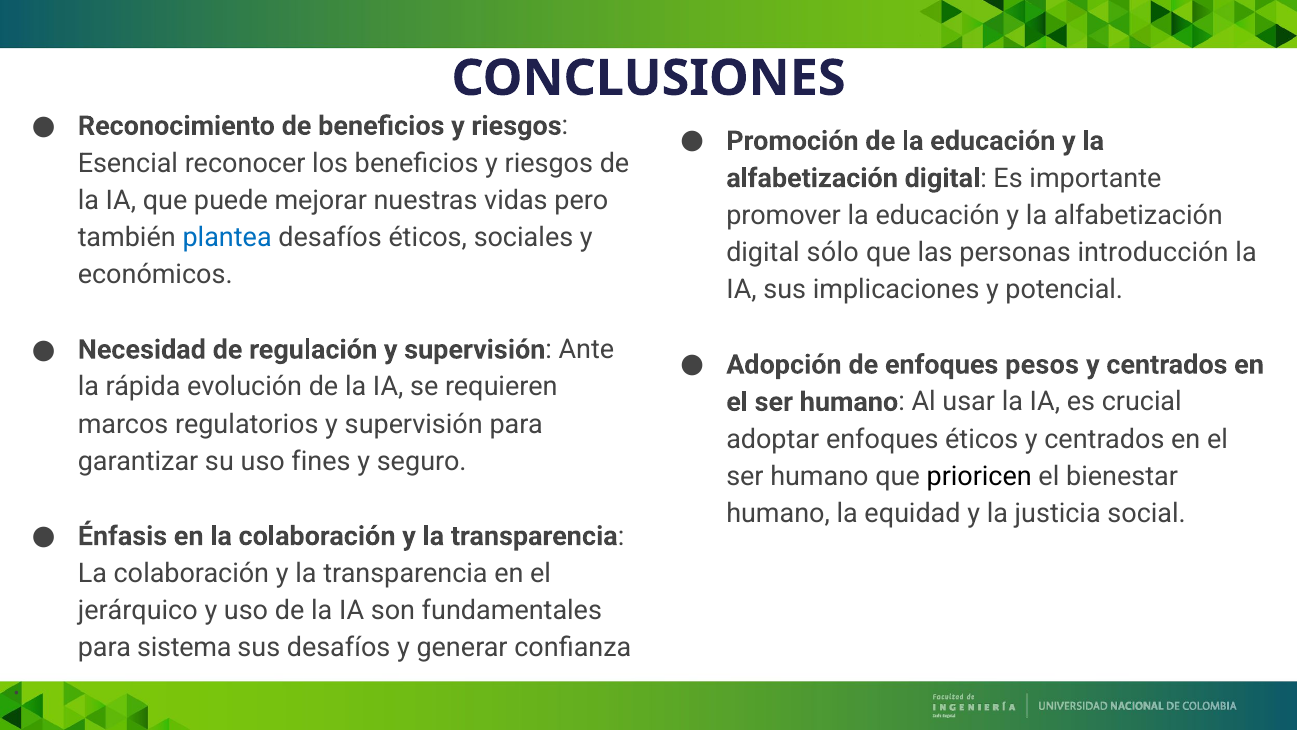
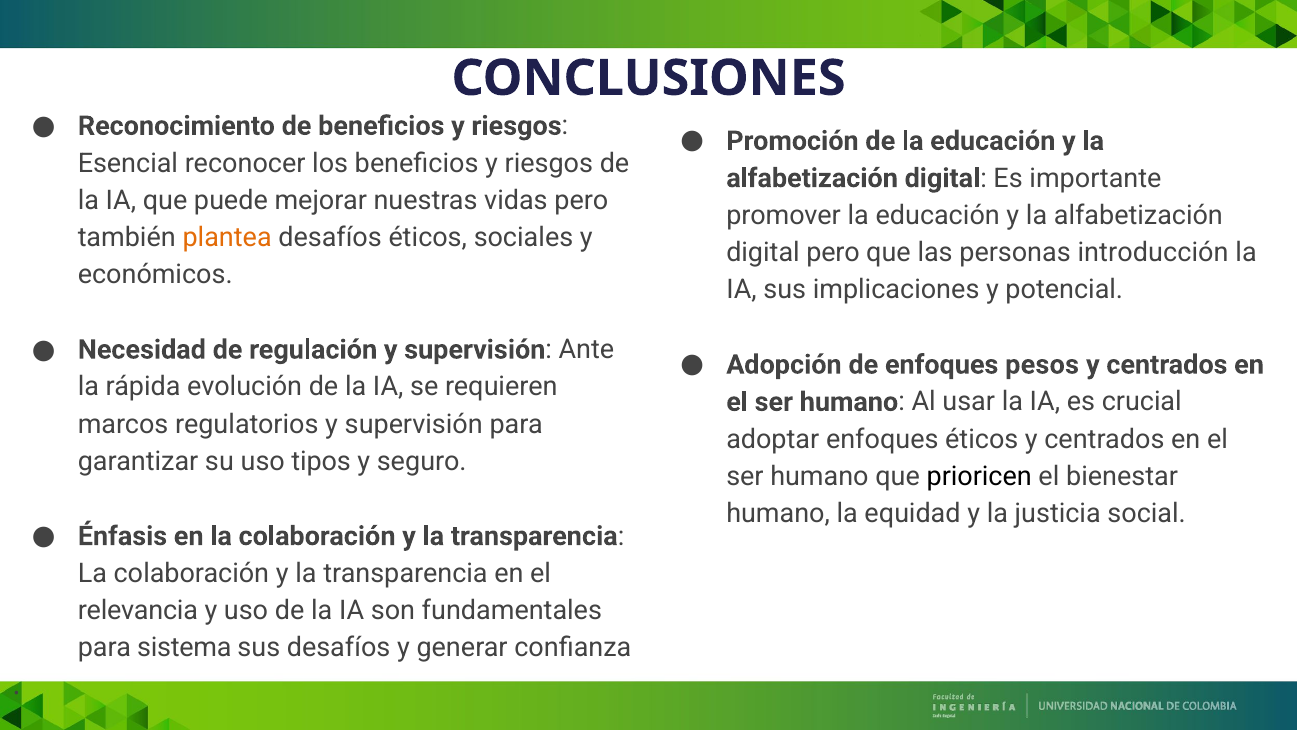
plantea colour: blue -> orange
digital sólo: sólo -> pero
fines: fines -> tipos
jerárquico: jerárquico -> relevancia
